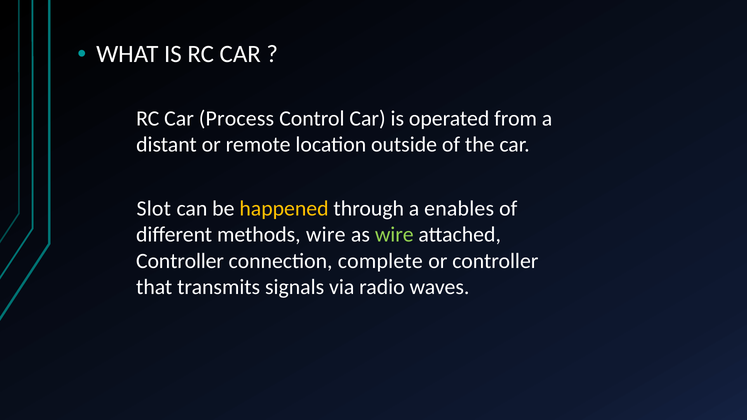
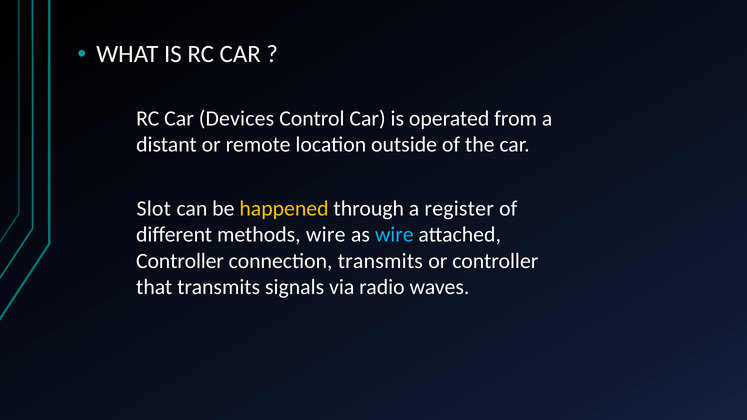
Process: Process -> Devices
enables: enables -> register
wire at (394, 235) colour: light green -> light blue
connection complete: complete -> transmits
